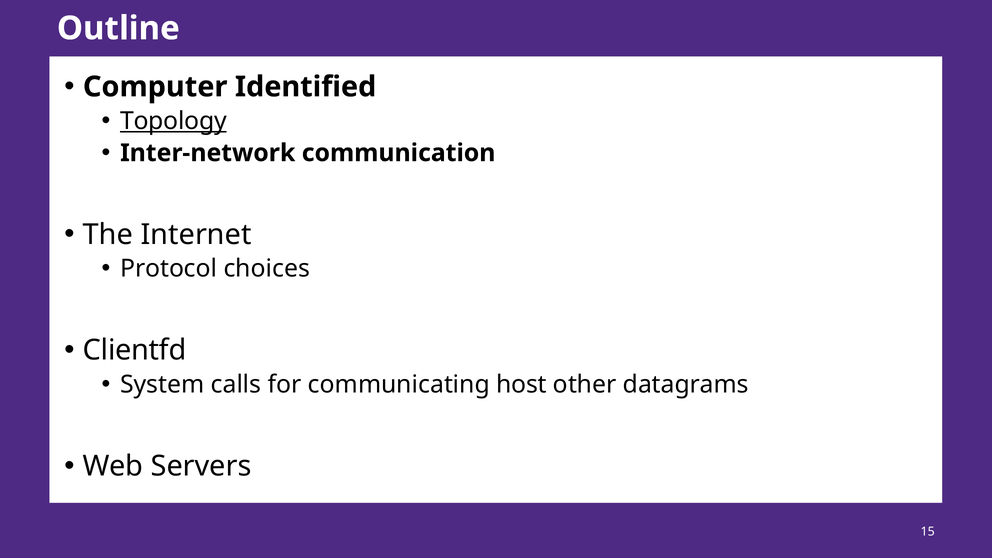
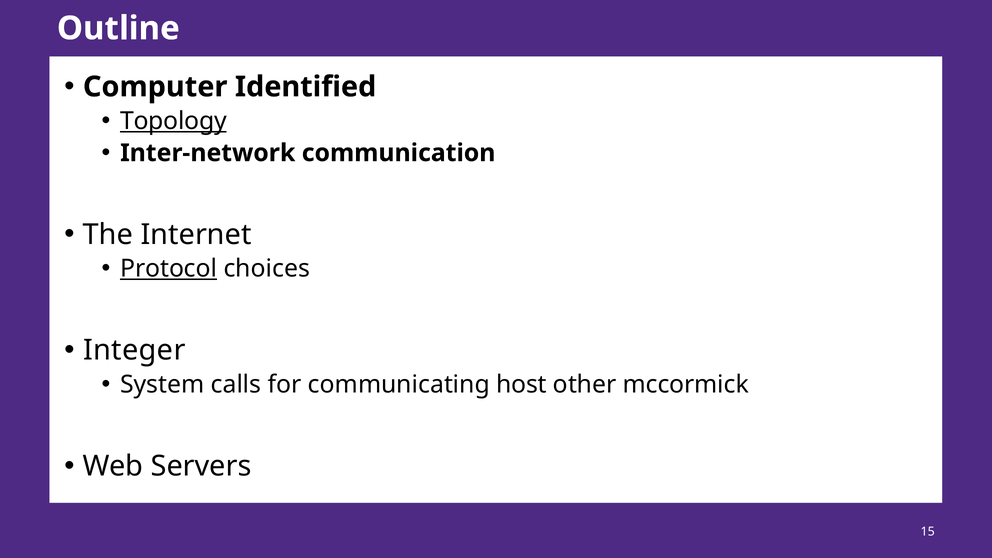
Protocol underline: none -> present
Clientfd: Clientfd -> Integer
datagrams: datagrams -> mccormick
